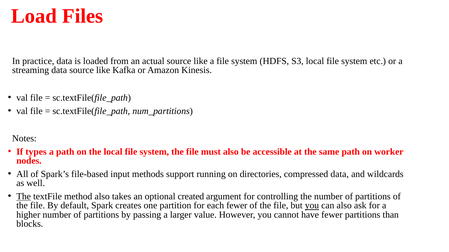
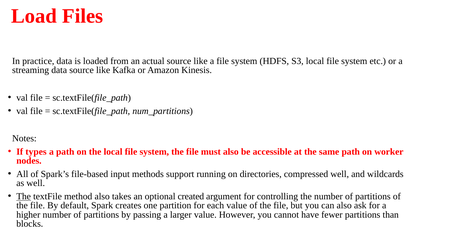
compressed data: data -> well
each fewer: fewer -> value
you at (312, 206) underline: present -> none
